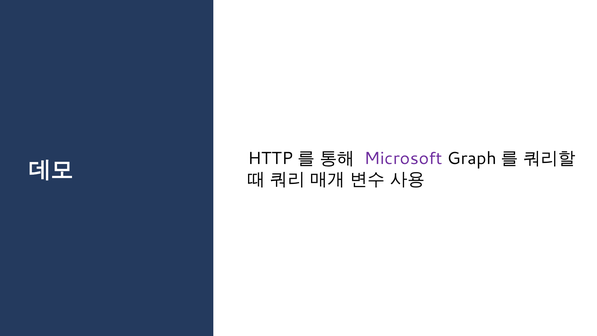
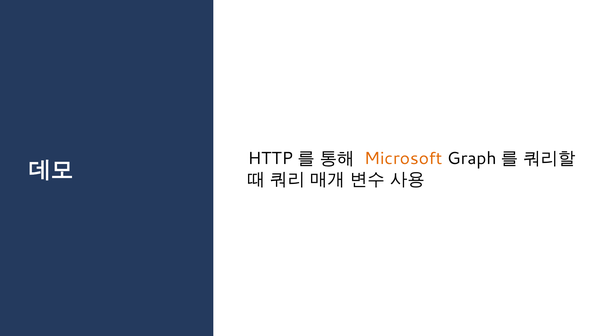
Microsoft colour: purple -> orange
